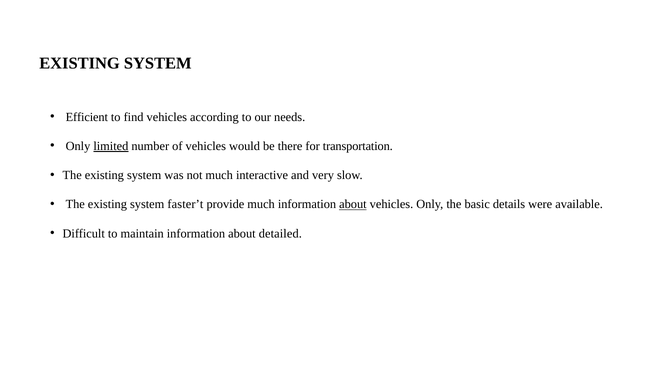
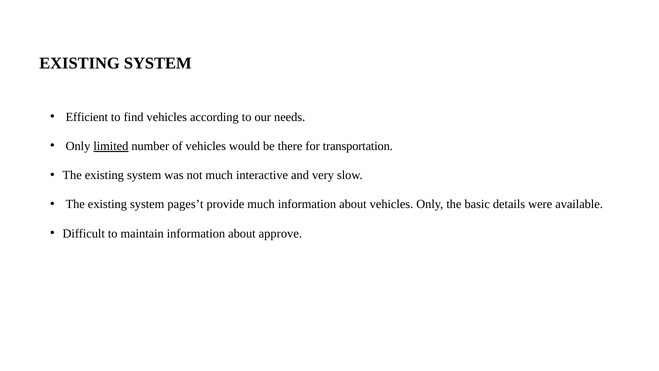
faster’t: faster’t -> pages’t
about at (353, 204) underline: present -> none
detailed: detailed -> approve
